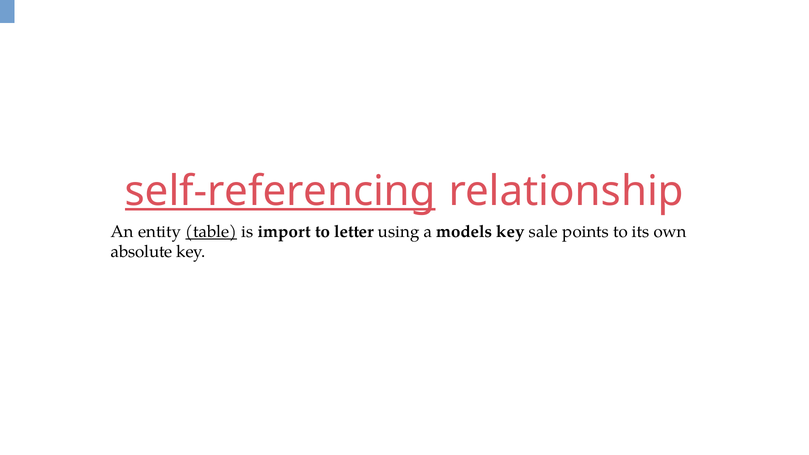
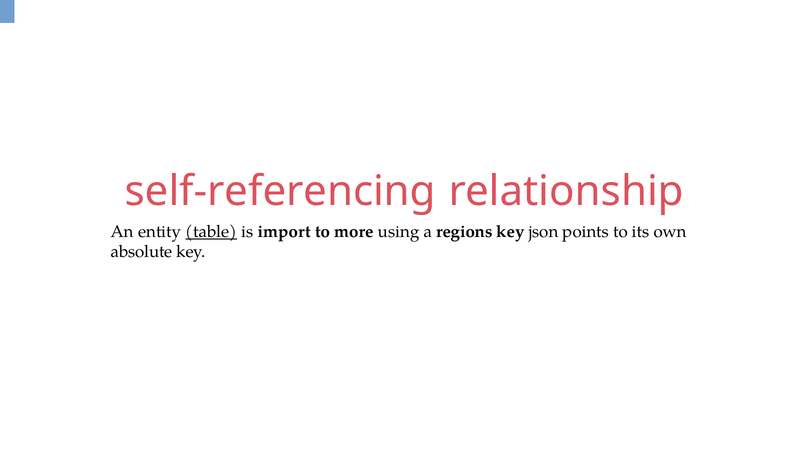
self-referencing underline: present -> none
letter: letter -> more
models: models -> regions
sale: sale -> json
